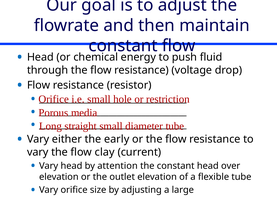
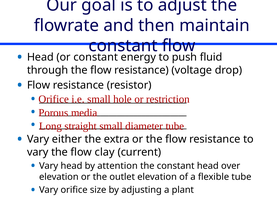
or chemical: chemical -> constant
early: early -> extra
large: large -> plant
